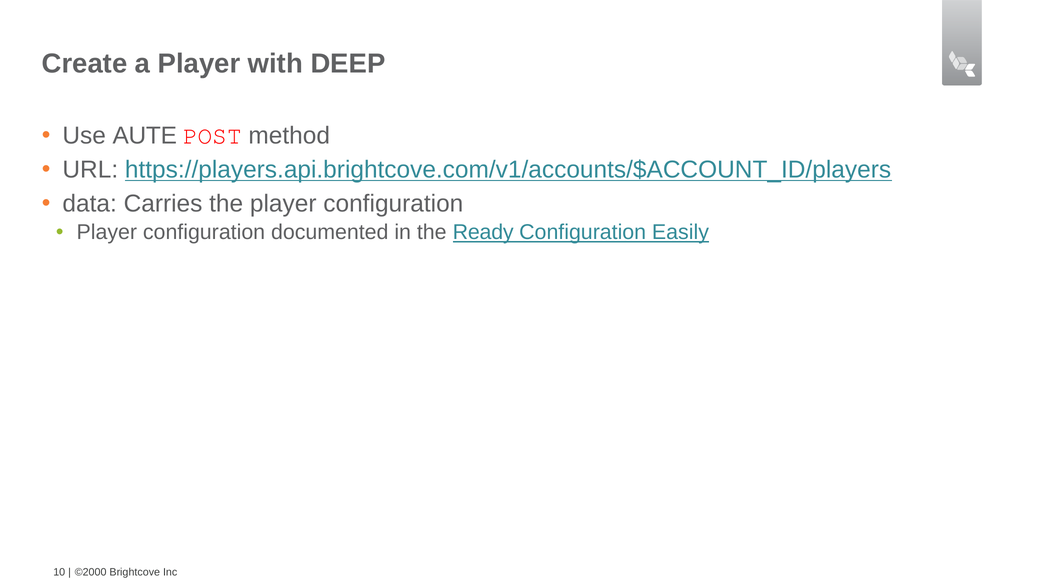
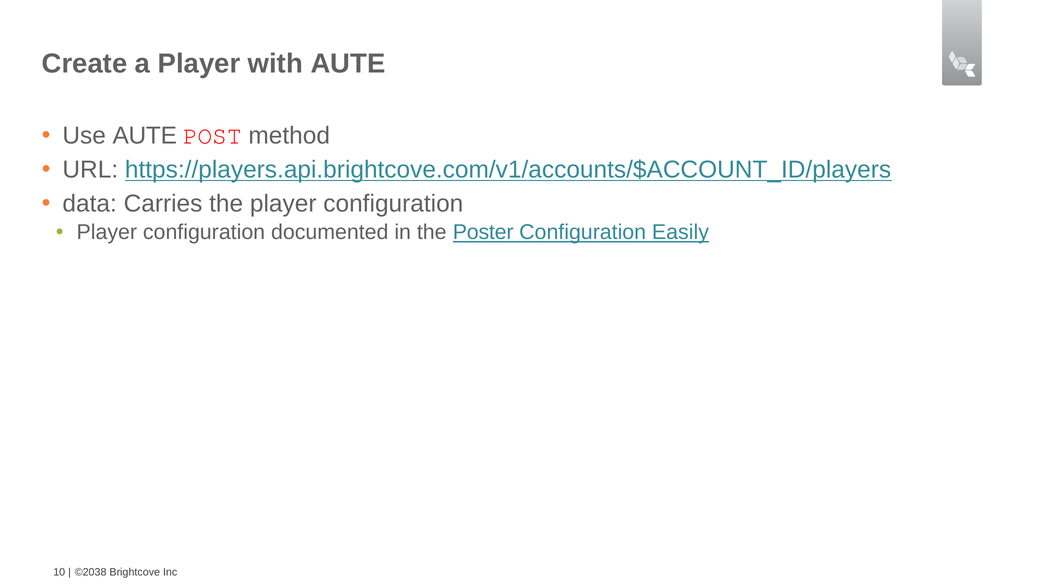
with DEEP: DEEP -> AUTE
Ready: Ready -> Poster
©2000: ©2000 -> ©2038
